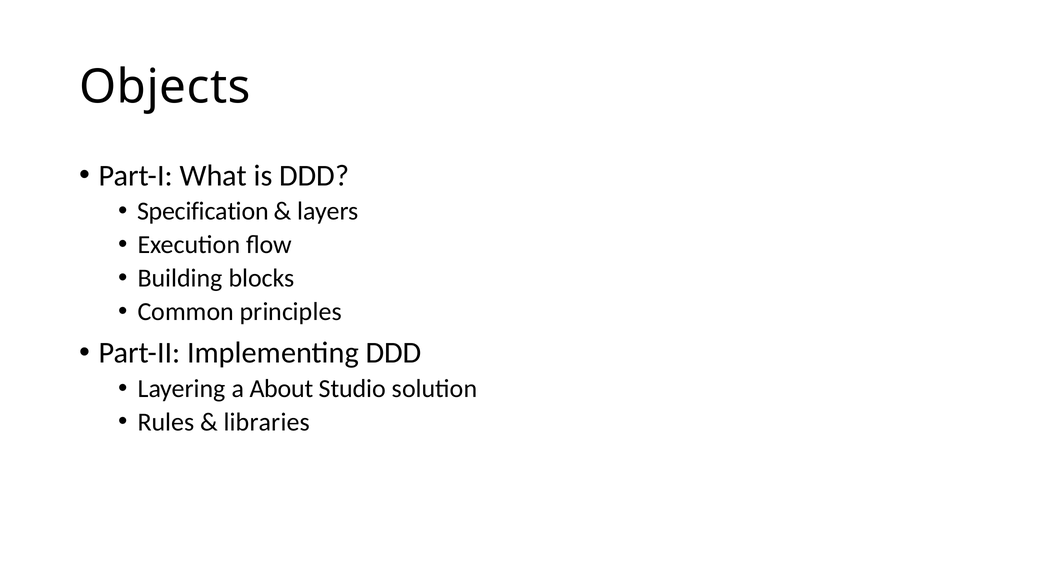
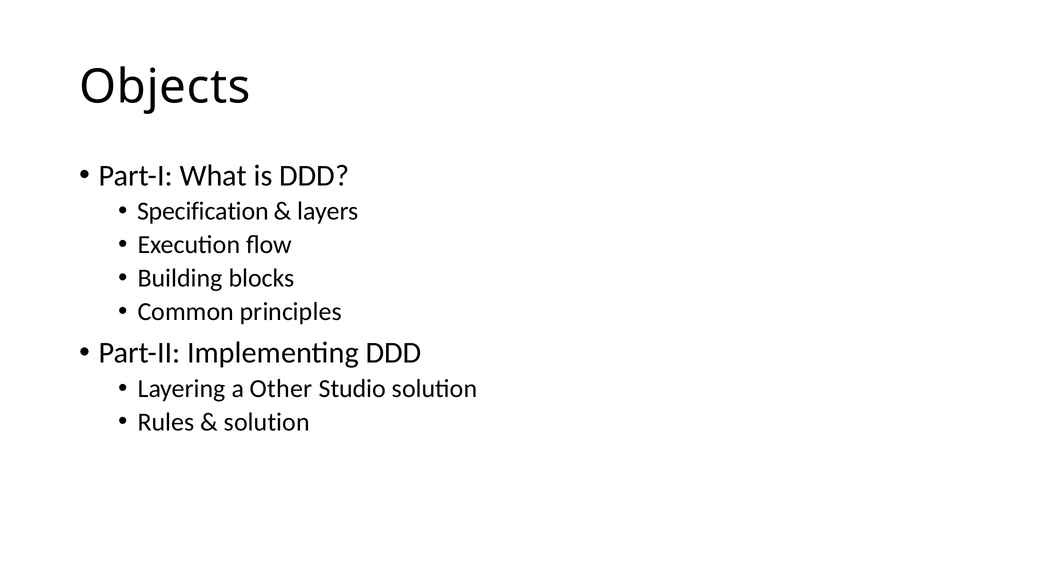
About: About -> Other
libraries at (267, 422): libraries -> solution
